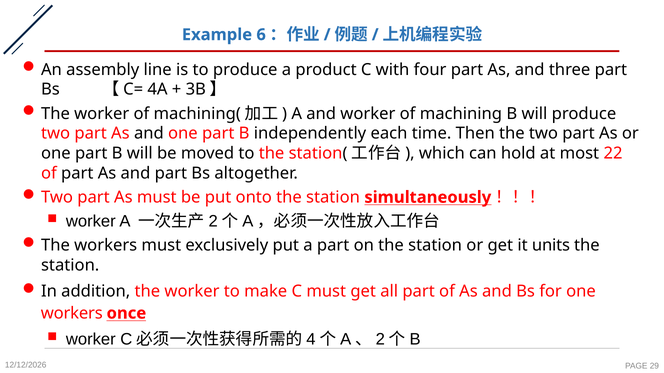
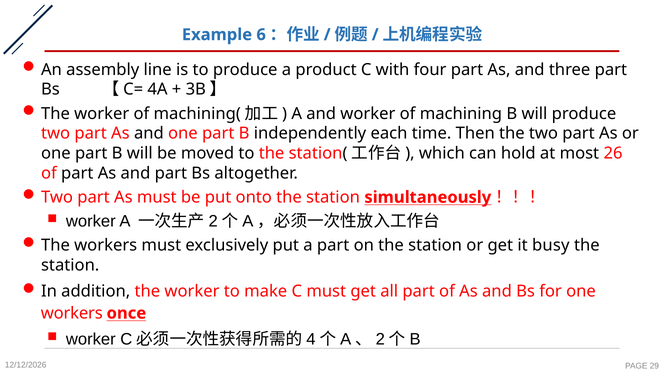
22: 22 -> 26
units: units -> busy
